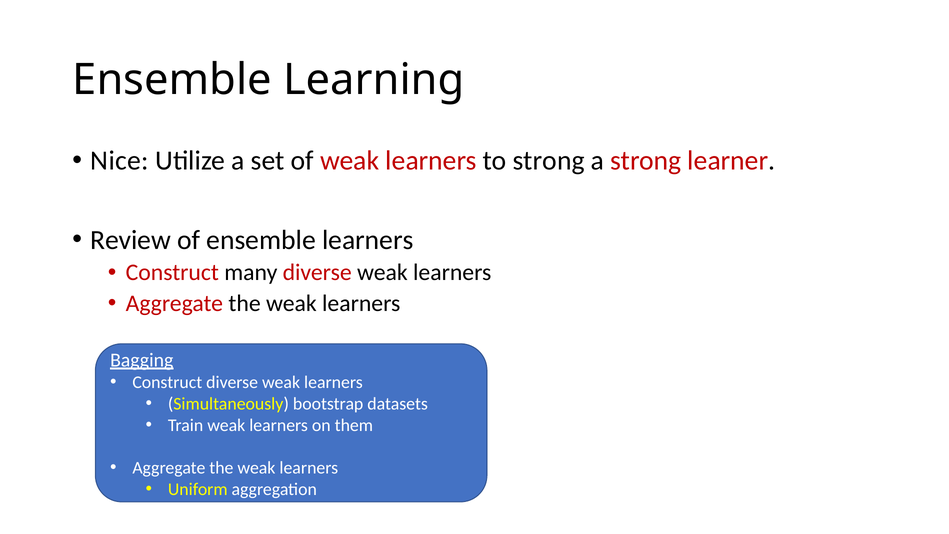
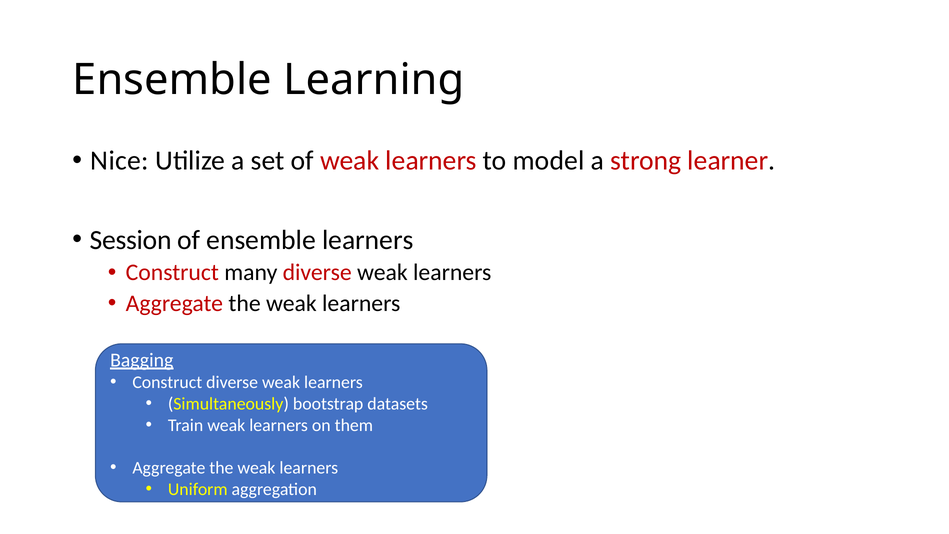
to strong: strong -> model
Review: Review -> Session
